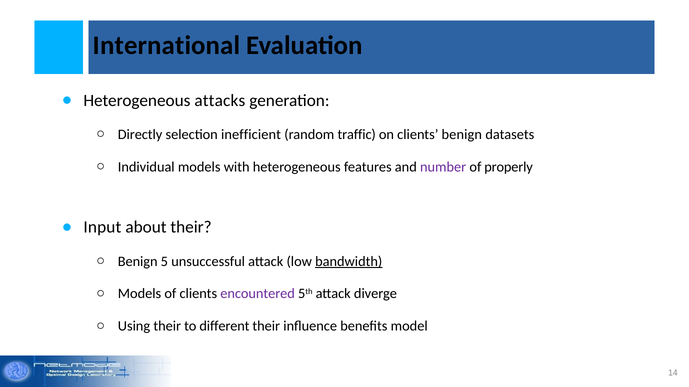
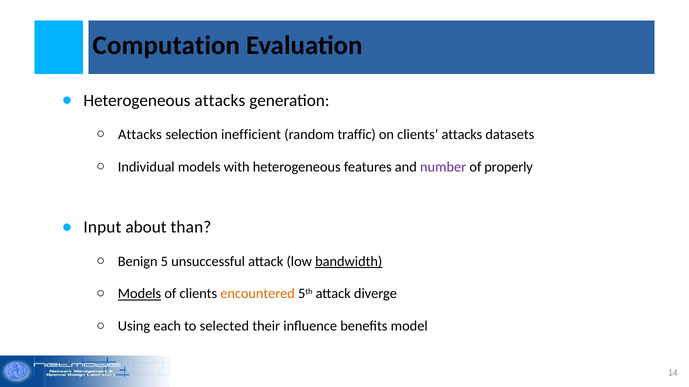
International: International -> Computation
Directly at (140, 135): Directly -> Attacks
clients benign: benign -> attacks
about their: their -> than
Models at (140, 294) underline: none -> present
encountered colour: purple -> orange
Using their: their -> each
different: different -> selected
